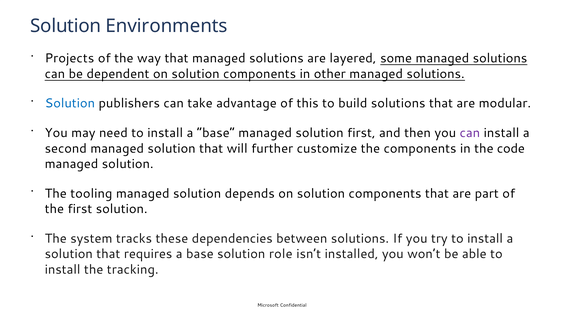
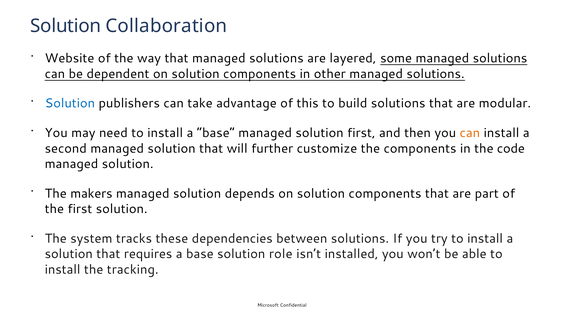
Environments: Environments -> Collaboration
Projects: Projects -> Website
can at (470, 133) colour: purple -> orange
tooling: tooling -> makers
